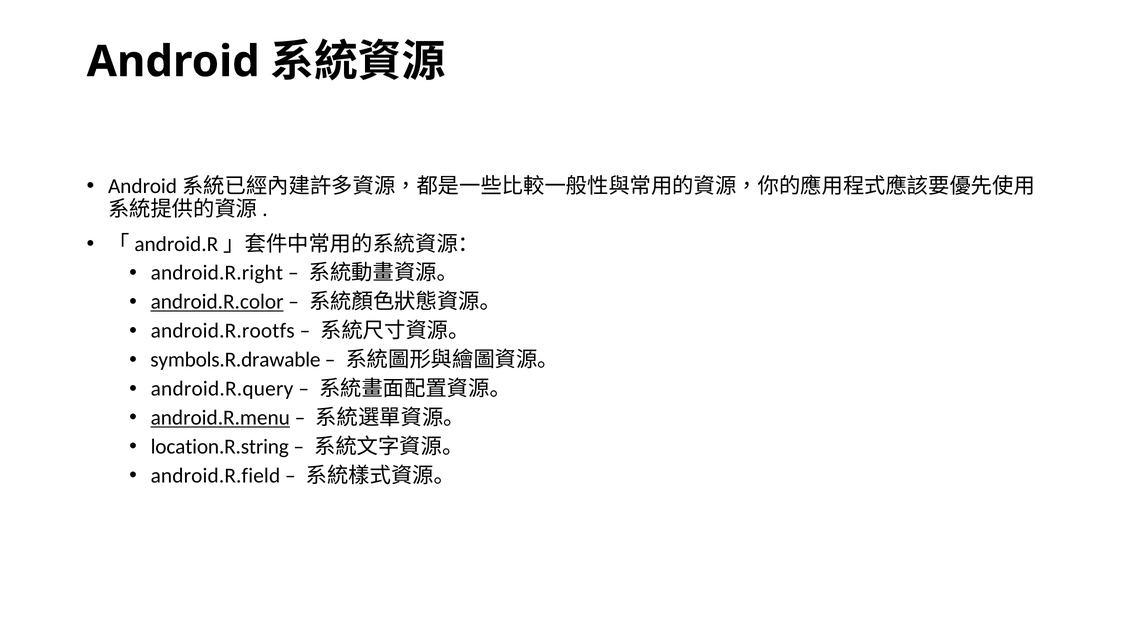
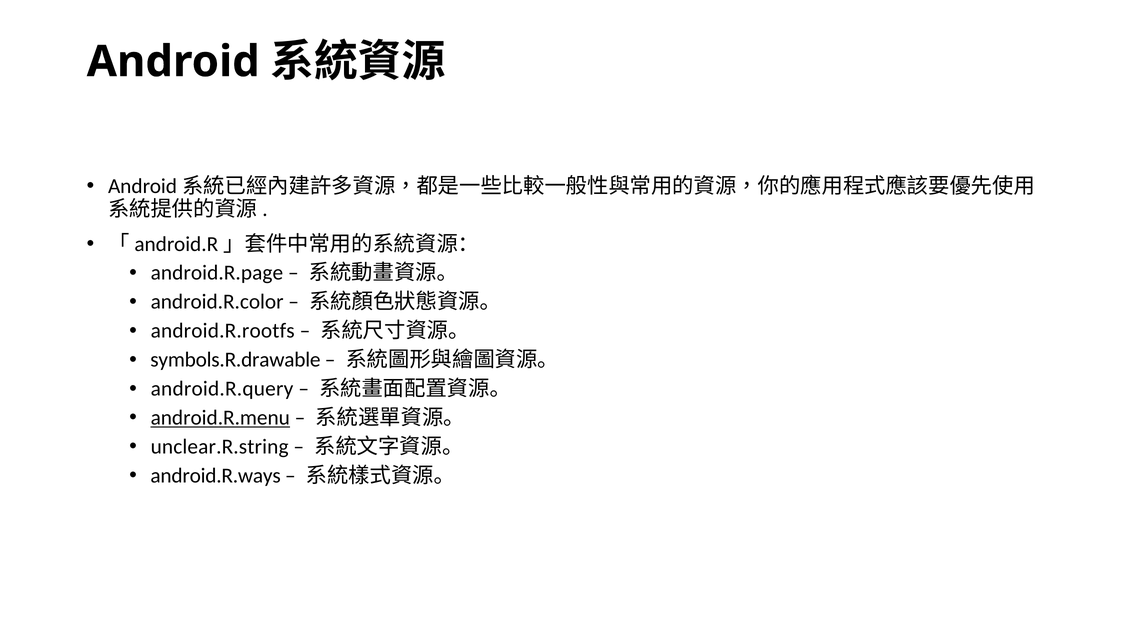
android.R.right: android.R.right -> android.R.page
android.R.color underline: present -> none
location.R.string: location.R.string -> unclear.R.string
android.R.field: android.R.field -> android.R.ways
